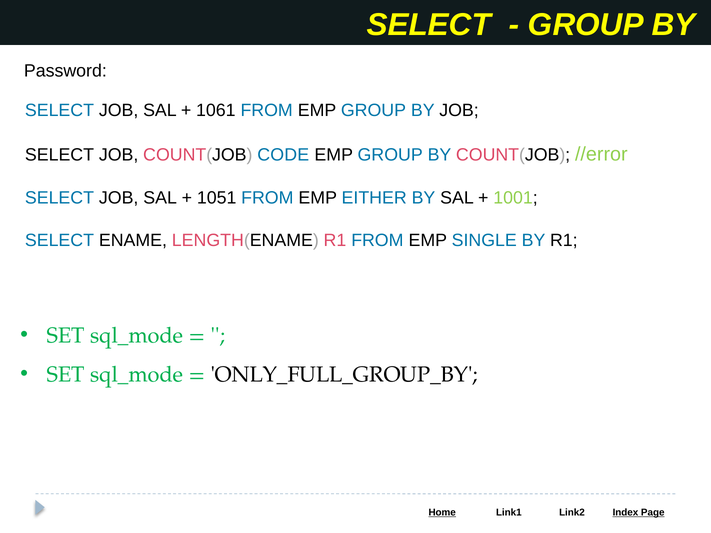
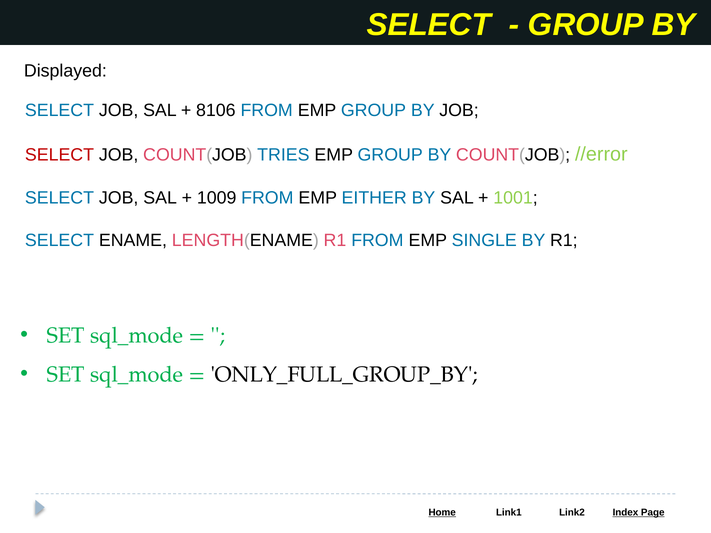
Password: Password -> Displayed
1061: 1061 -> 8106
SELECT at (59, 155) colour: black -> red
CODE: CODE -> TRIES
1051: 1051 -> 1009
